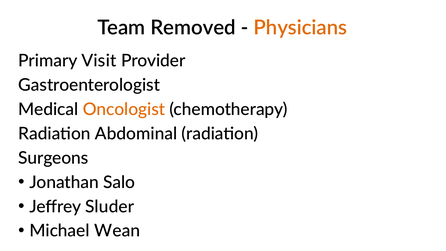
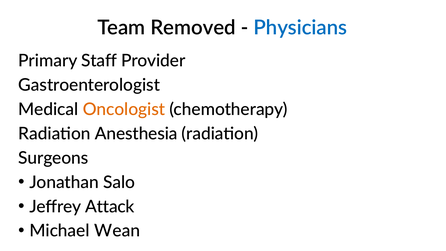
Physicians colour: orange -> blue
Visit: Visit -> Staff
Abdominal: Abdominal -> Anesthesia
Sluder: Sluder -> Attack
